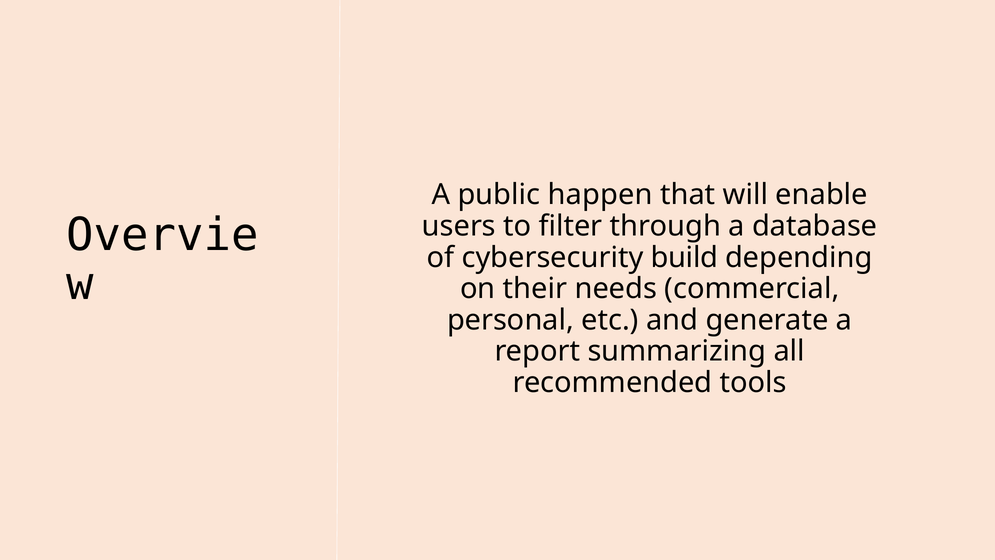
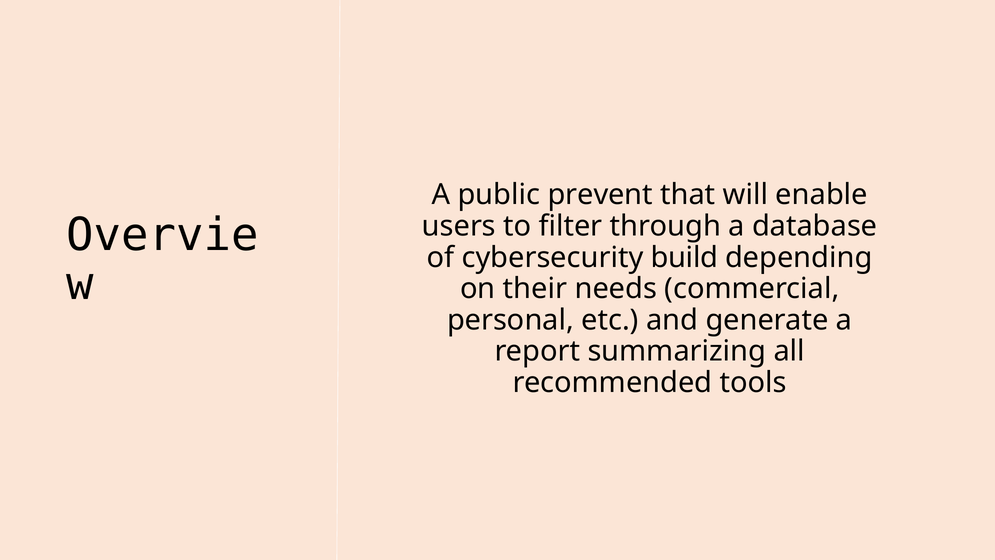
happen: happen -> prevent
